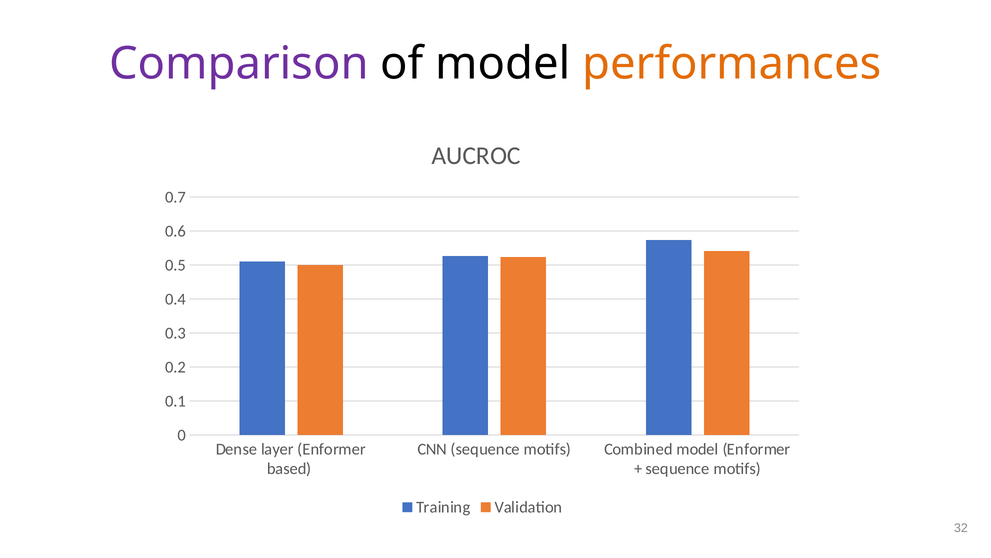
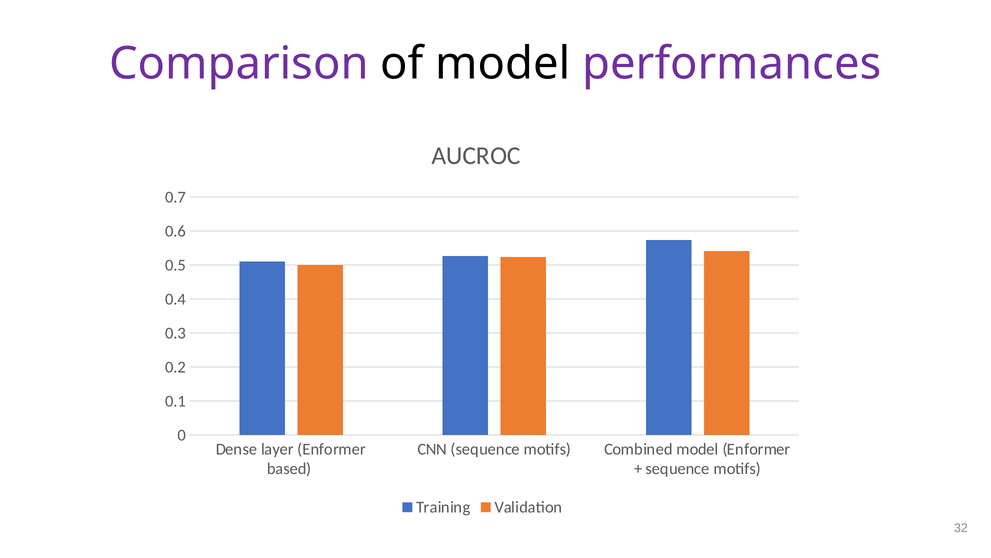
performances colour: orange -> purple
